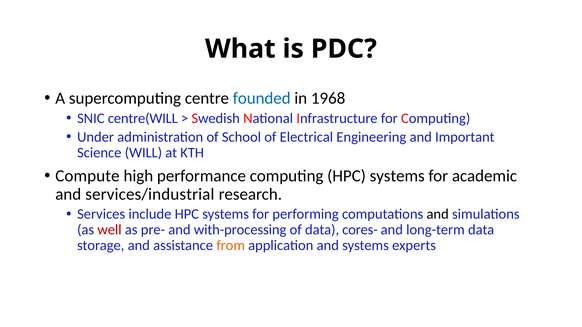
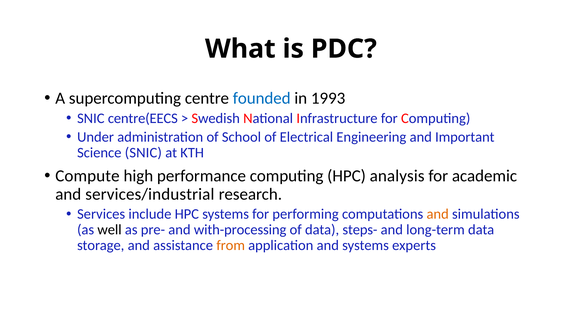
1968: 1968 -> 1993
centre(WILL: centre(WILL -> centre(EECS
Science WILL: WILL -> SNIC
computing HPC systems: systems -> analysis
and at (438, 214) colour: black -> orange
well colour: red -> black
cores-: cores- -> steps-
